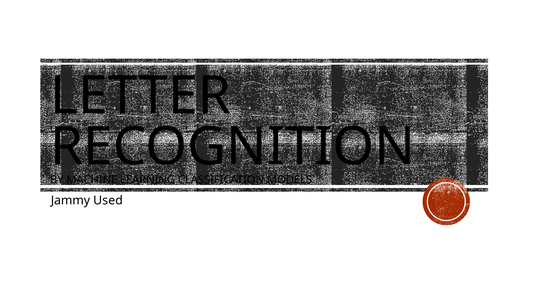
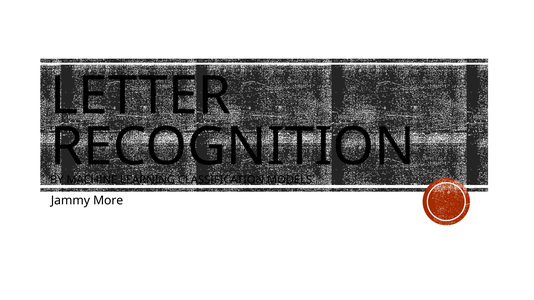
Used: Used -> More
